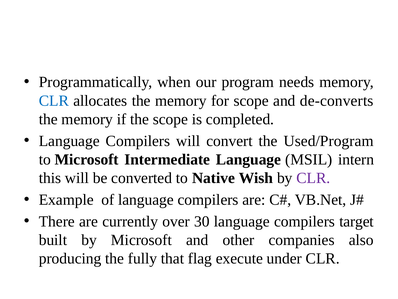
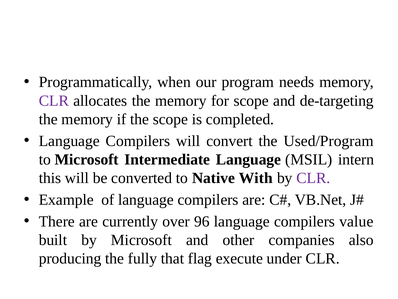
CLR at (54, 101) colour: blue -> purple
de-converts: de-converts -> de-targeting
Wish: Wish -> With
30: 30 -> 96
target: target -> value
